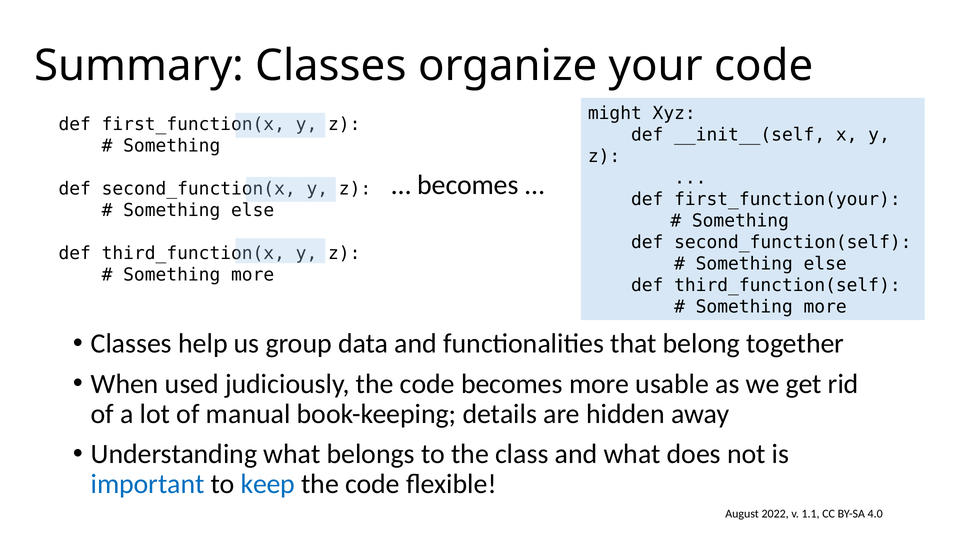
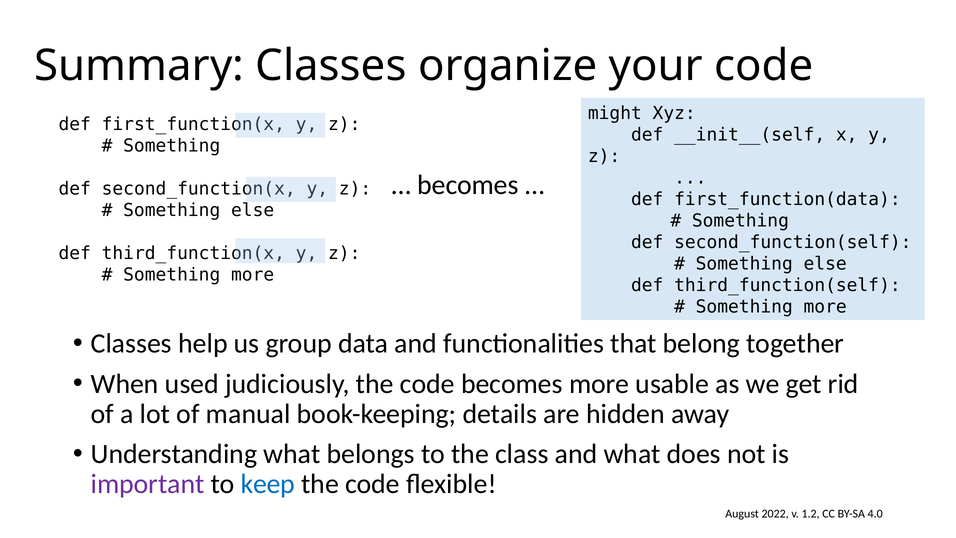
first_function(your: first_function(your -> first_function(data
important colour: blue -> purple
1.1: 1.1 -> 1.2
